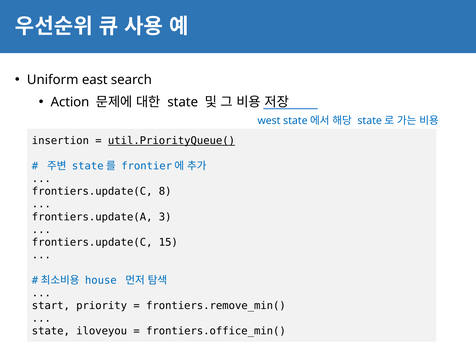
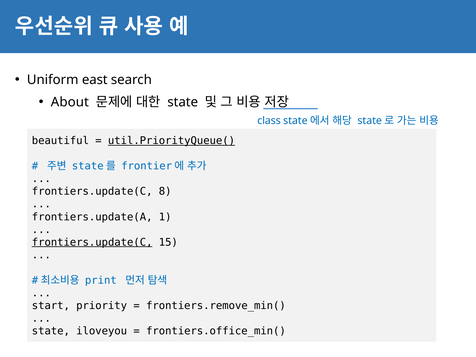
Action: Action -> About
west: west -> class
insertion: insertion -> beautiful
3: 3 -> 1
frontiers.update(C at (92, 242) underline: none -> present
house: house -> print
